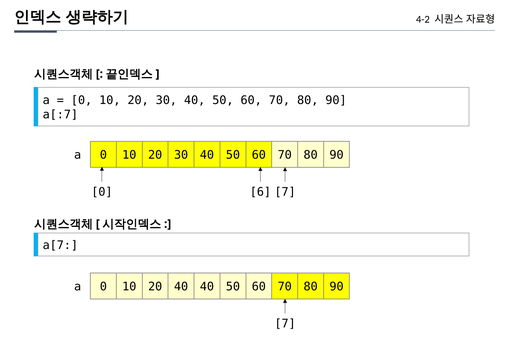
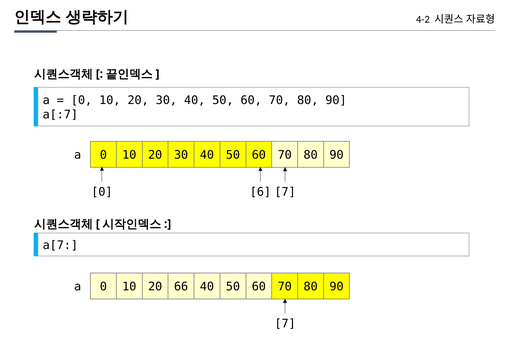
20 40: 40 -> 66
